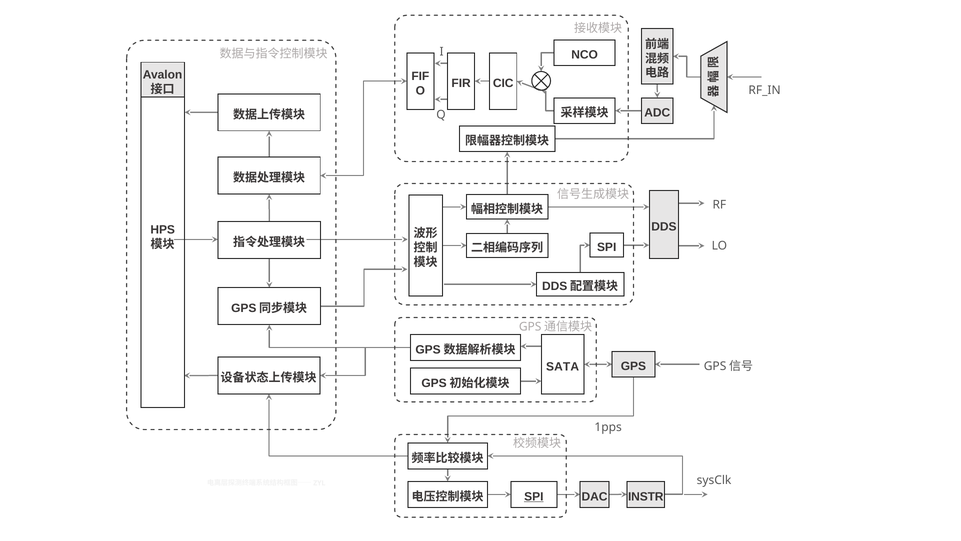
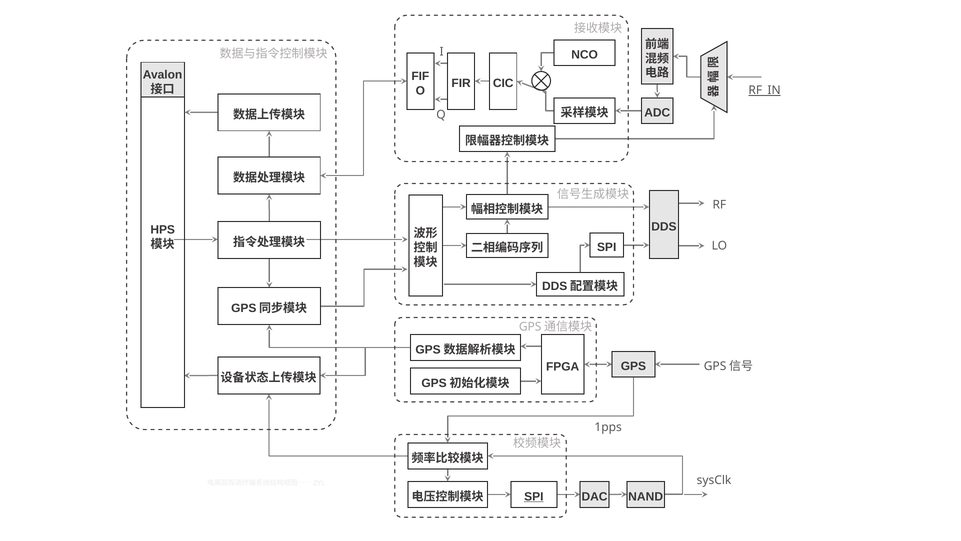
RF_IN underline: none -> present
SATA: SATA -> FPGA
INSTR: INSTR -> NAND
